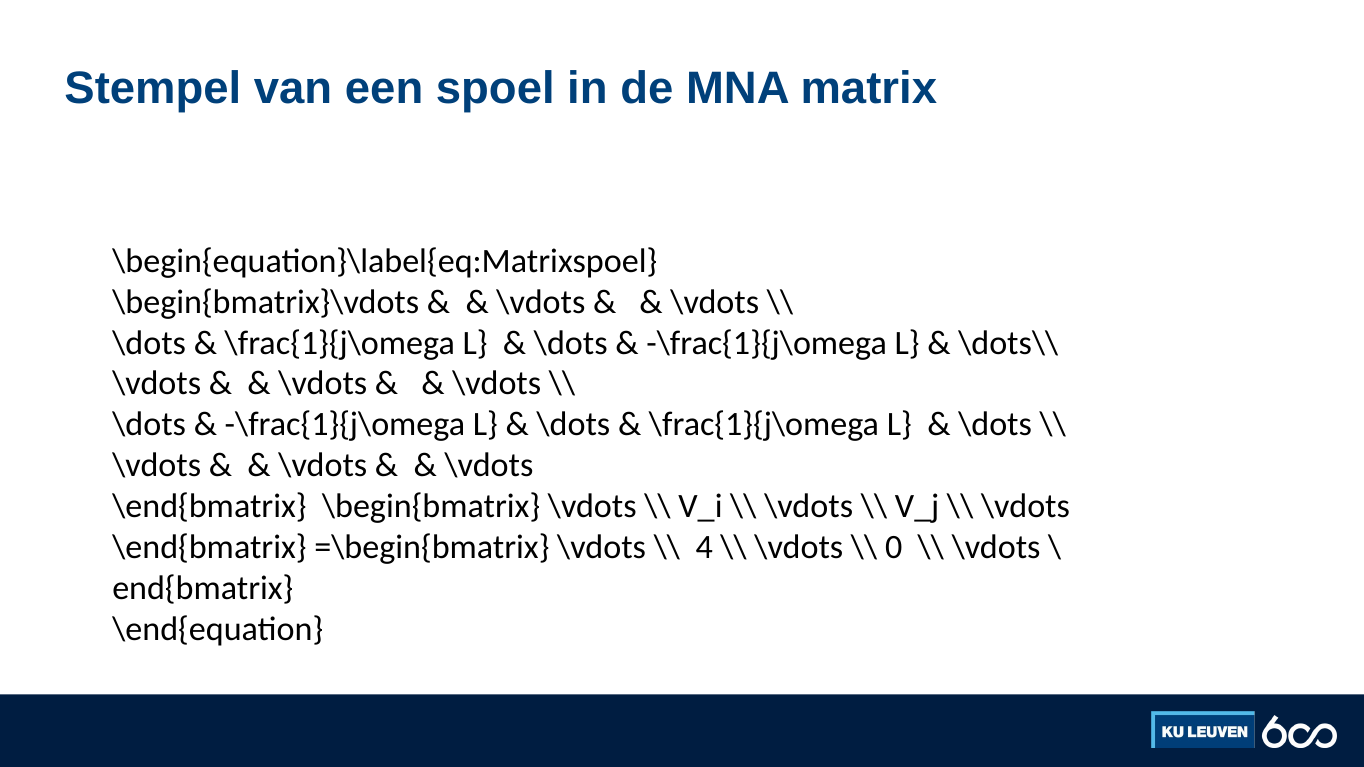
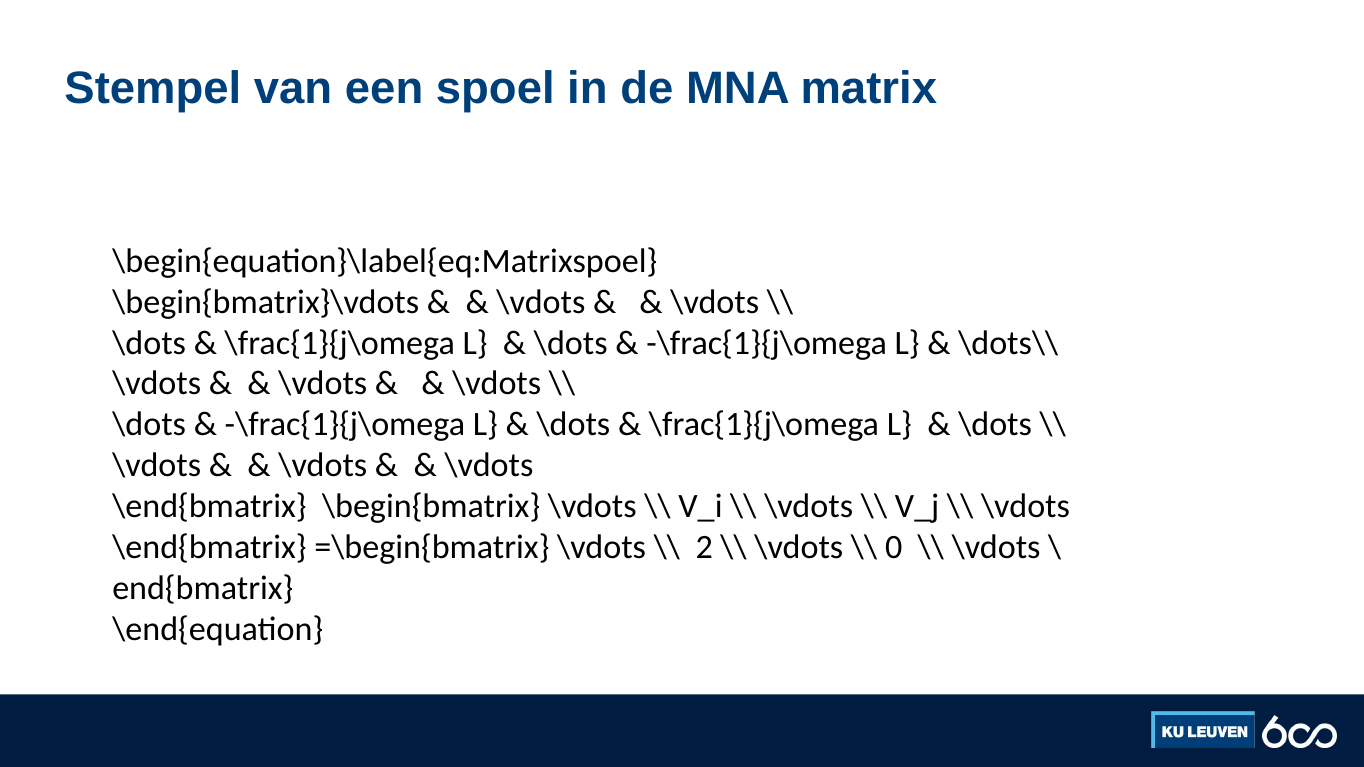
4: 4 -> 2
